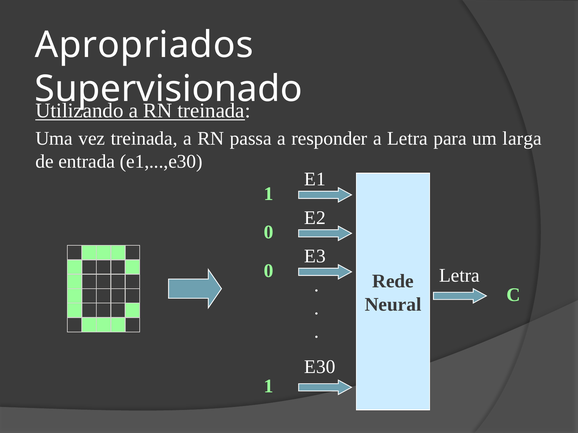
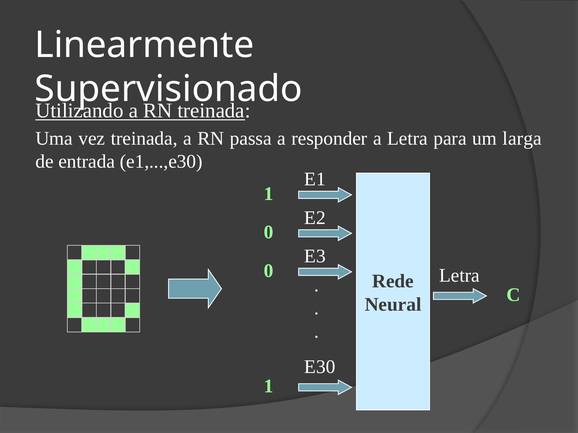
Apropriados: Apropriados -> Linearmente
